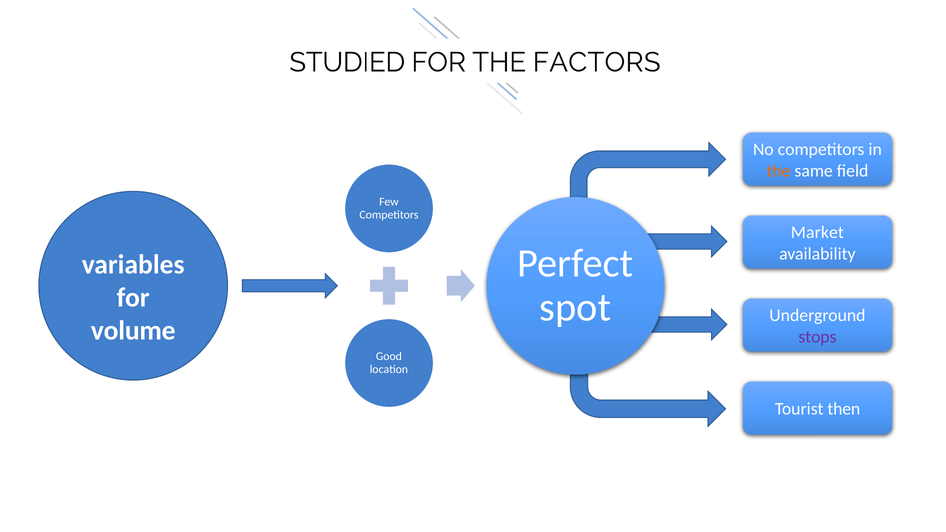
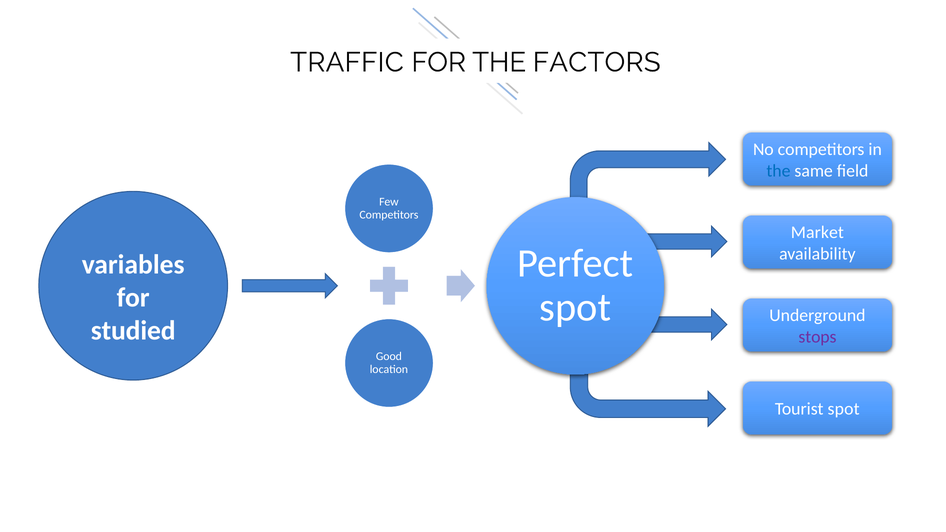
STUDIED: STUDIED -> TRAFFIC
the at (778, 171) colour: orange -> blue
volume: volume -> studied
Tourist then: then -> spot
